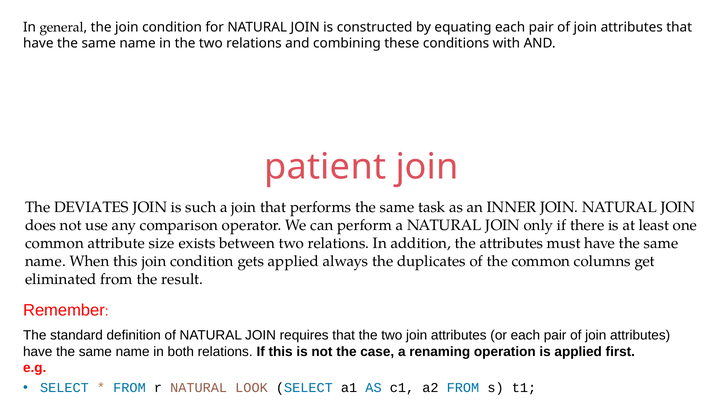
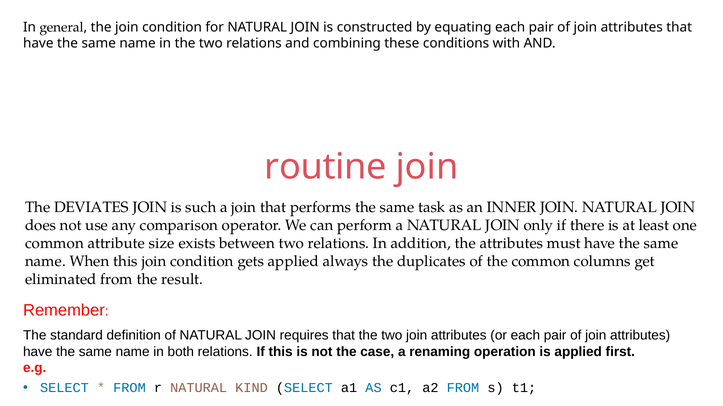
patient: patient -> routine
LOOK: LOOK -> KIND
